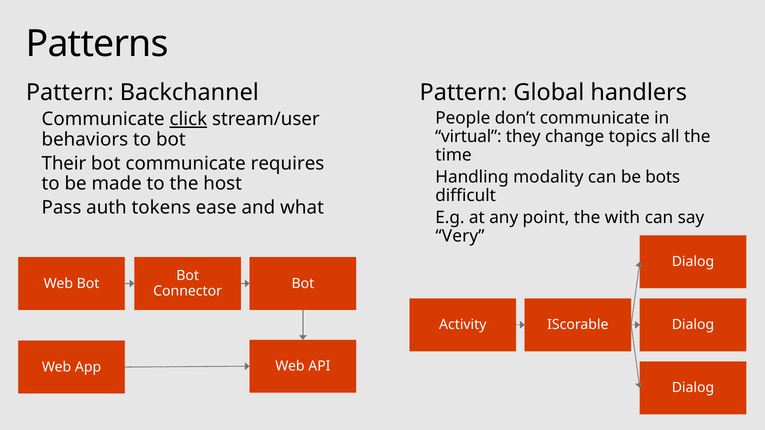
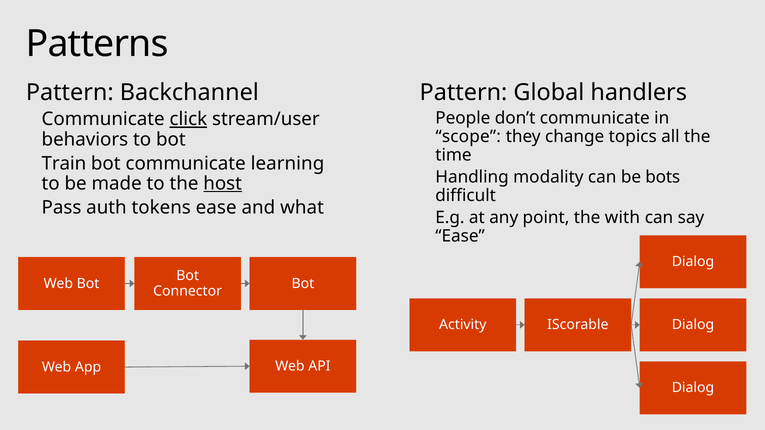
virtual: virtual -> scope
Their: Their -> Train
requires: requires -> learning
host underline: none -> present
Very at (460, 236): Very -> Ease
